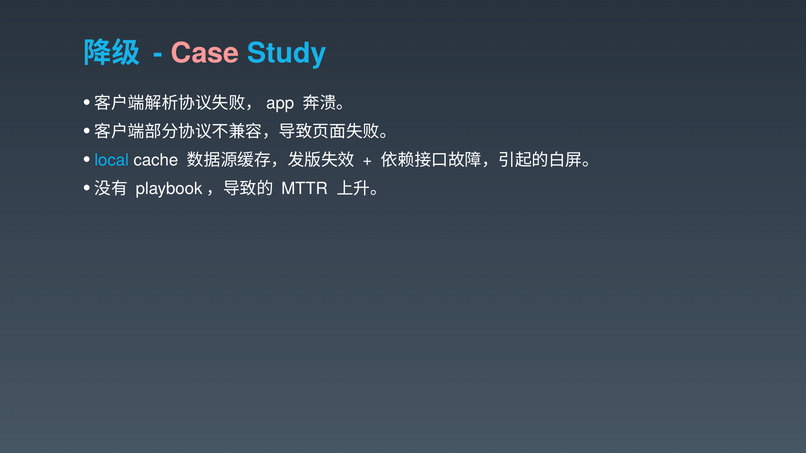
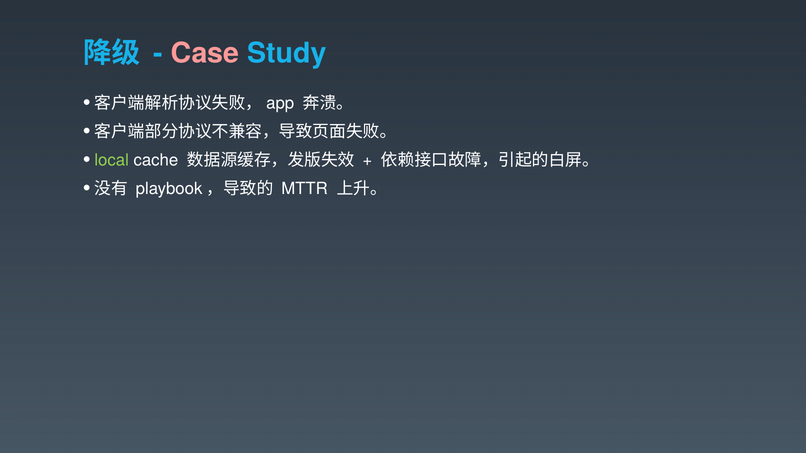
local colour: light blue -> light green
